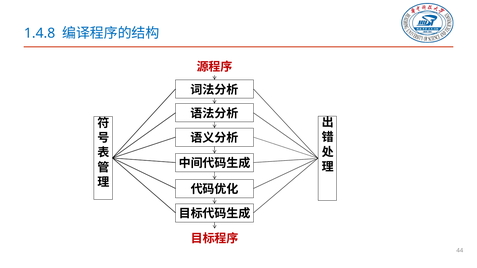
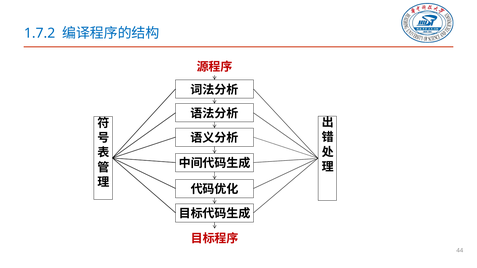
1.4.8: 1.4.8 -> 1.7.2
